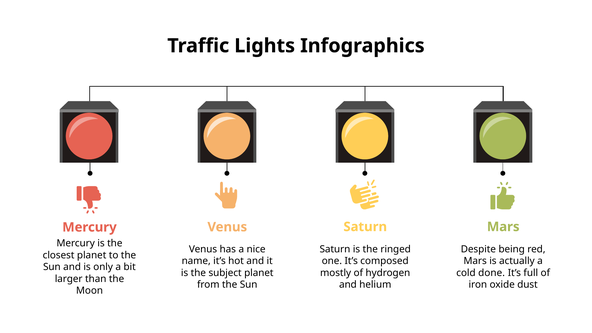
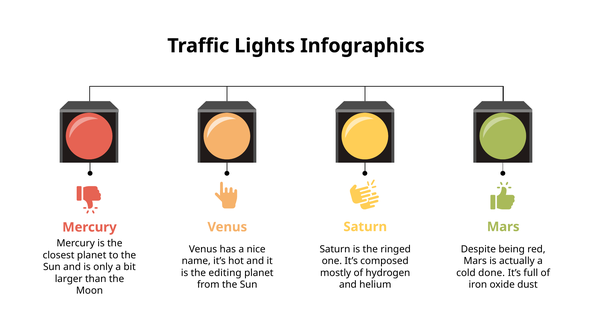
subject: subject -> editing
